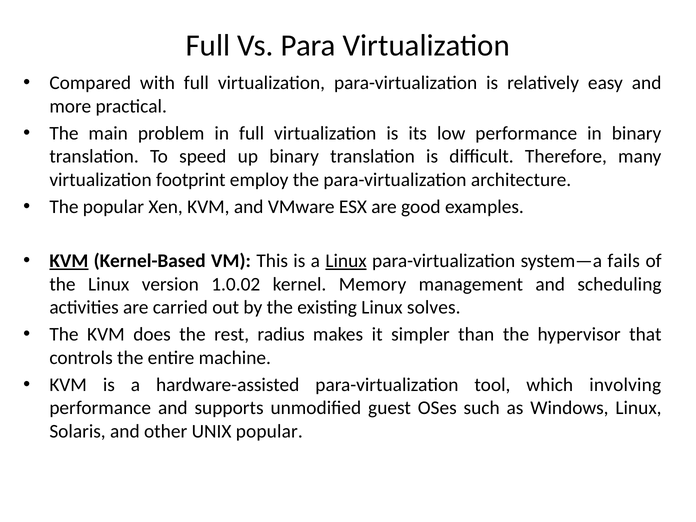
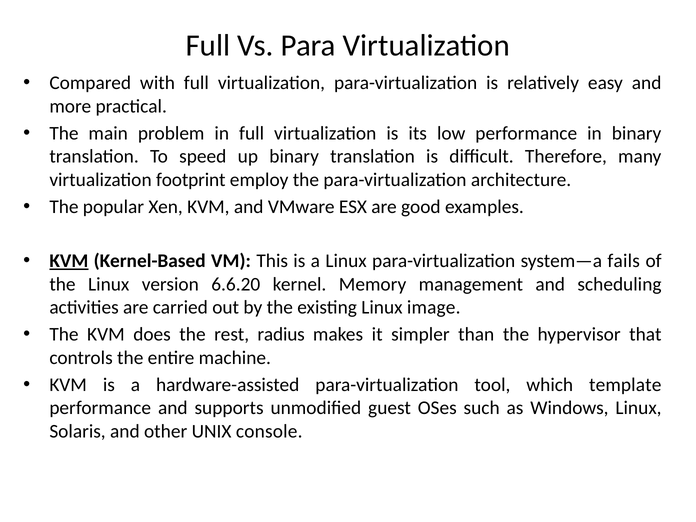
Linux at (346, 261) underline: present -> none
1.0.02: 1.0.02 -> 6.6.20
solves: solves -> image
involving: involving -> template
UNIX popular: popular -> console
